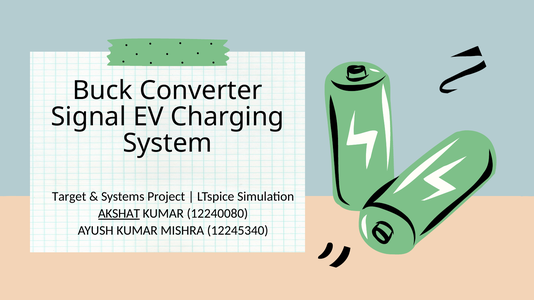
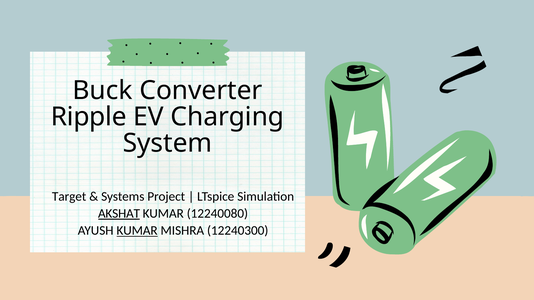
Signal: Signal -> Ripple
KUMAR at (137, 231) underline: none -> present
12245340: 12245340 -> 12240300
